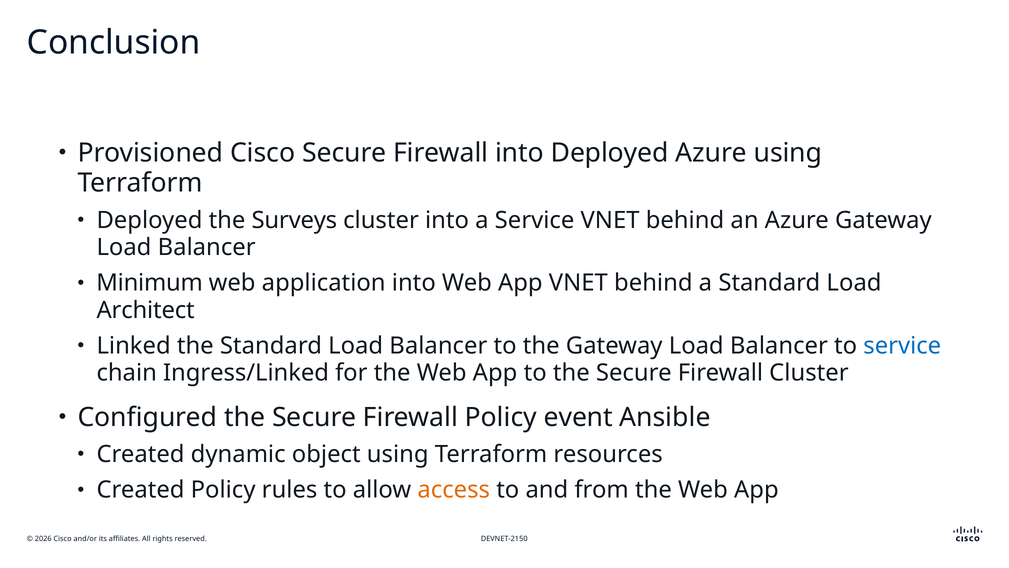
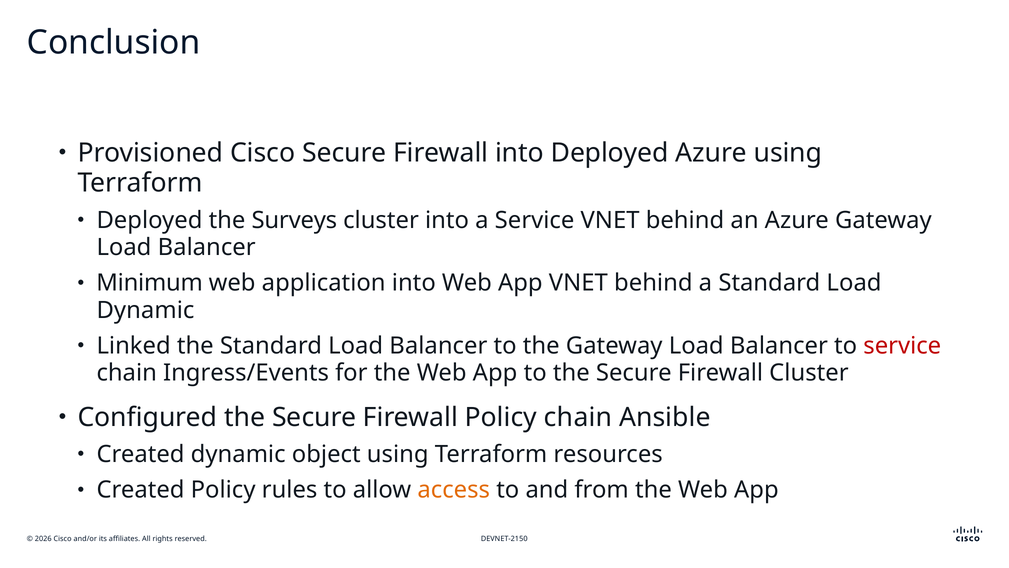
Architect at (146, 310): Architect -> Dynamic
service at (902, 346) colour: blue -> red
Ingress/Linked: Ingress/Linked -> Ingress/Events
Policy event: event -> chain
